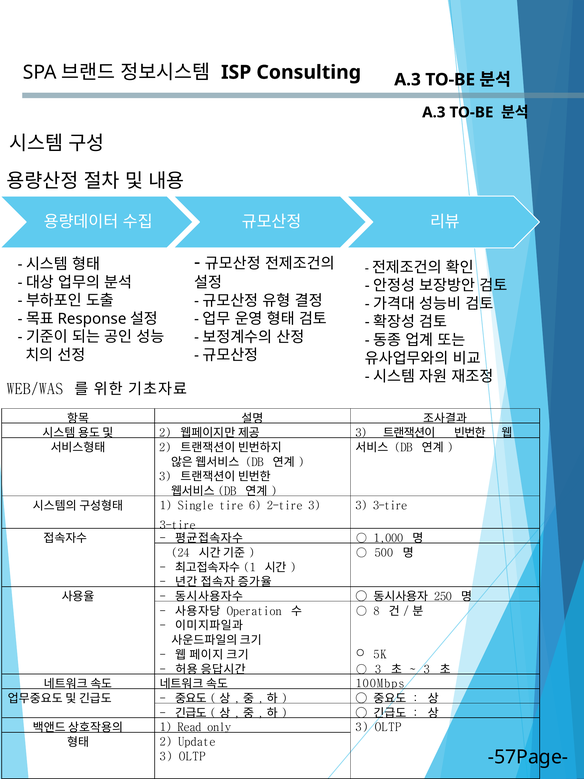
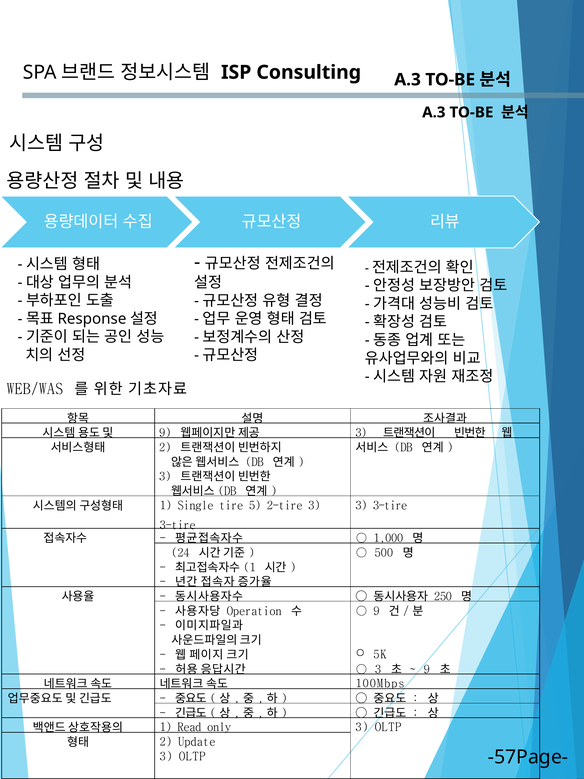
2 at (165, 433): 2 -> 9
6: 6 -> 5
8 at (376, 611): 8 -> 9
3 at (427, 669): 3 -> 9
